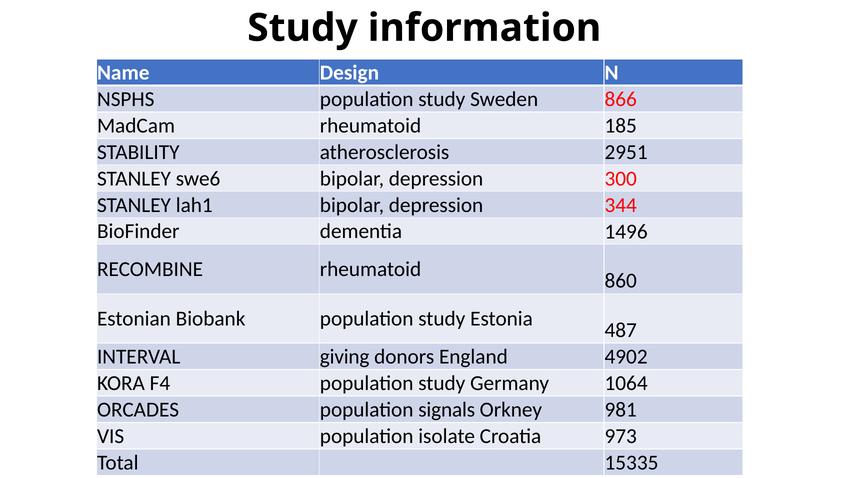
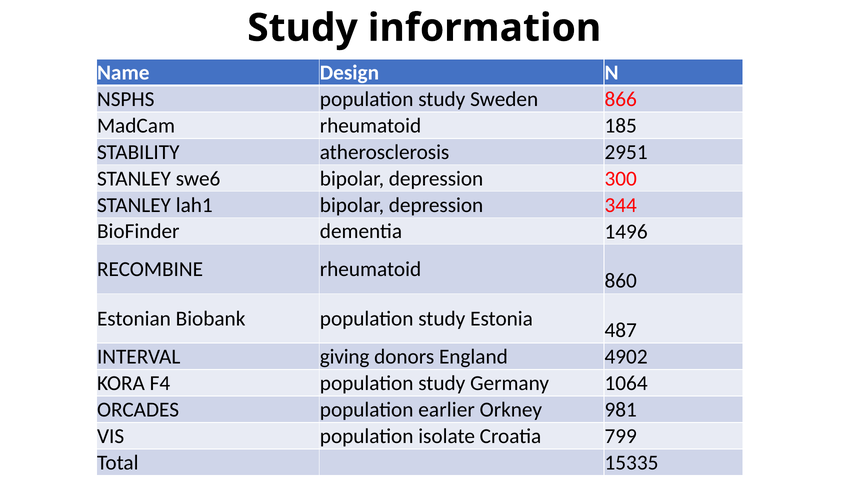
signals: signals -> earlier
973: 973 -> 799
